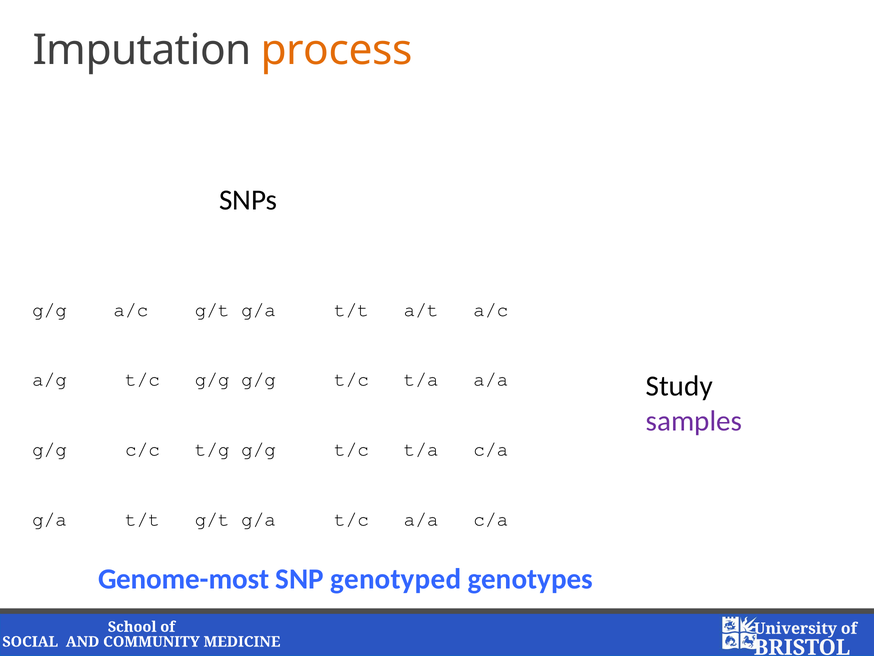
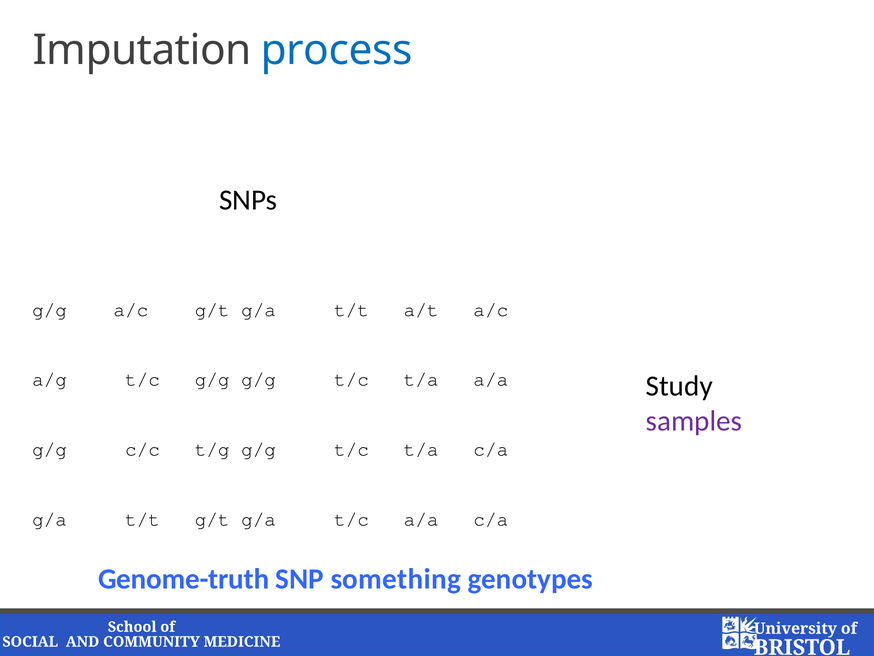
process colour: orange -> blue
Genome-most: Genome-most -> Genome-truth
genotyped: genotyped -> something
